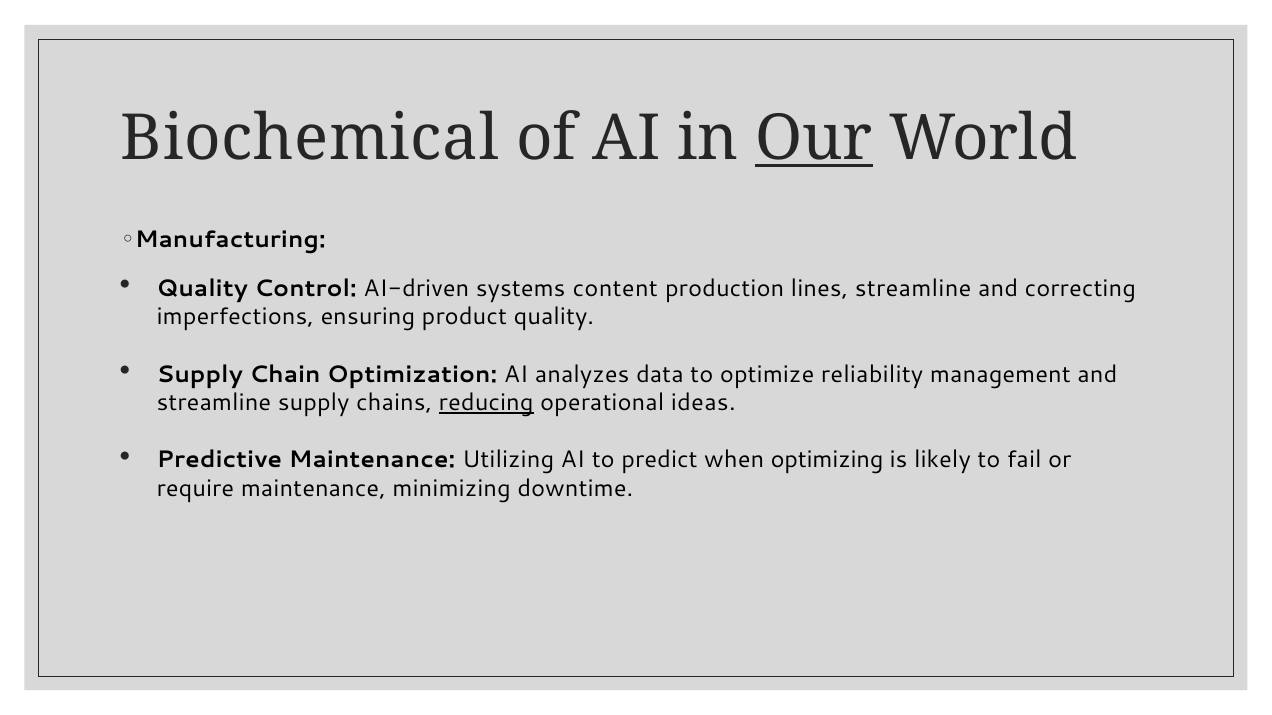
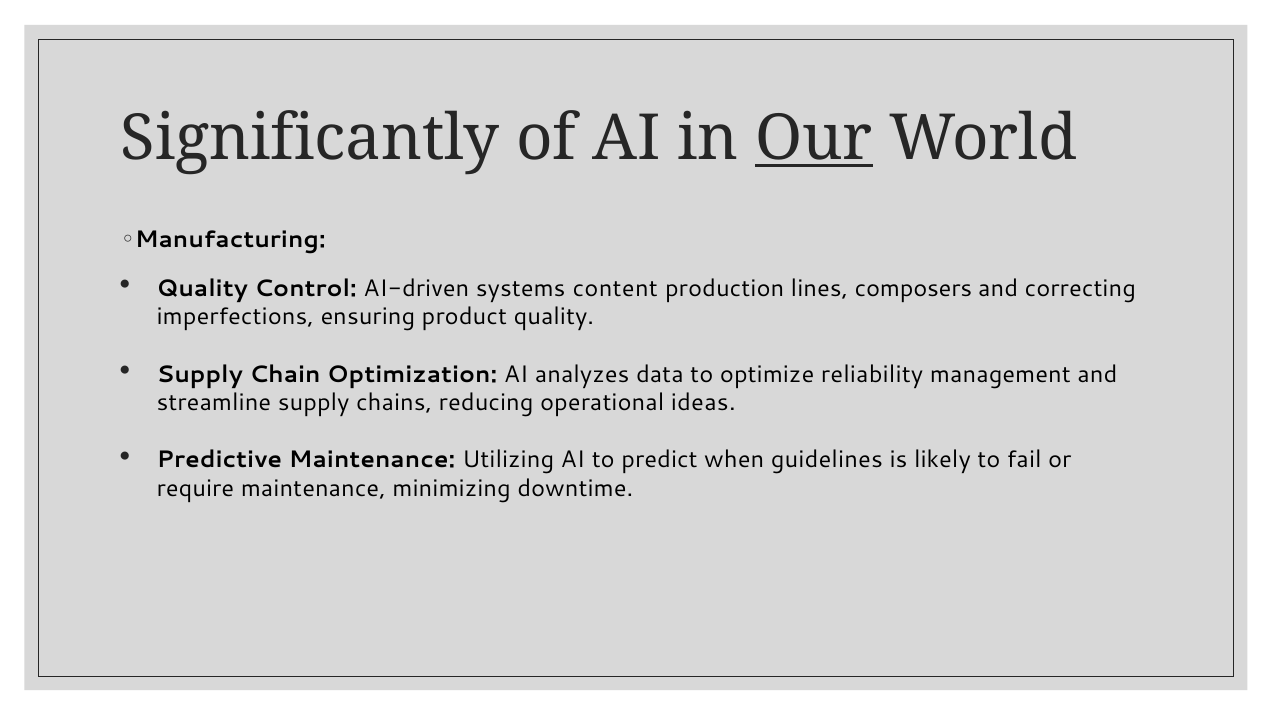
Biochemical: Biochemical -> Significantly
lines streamline: streamline -> composers
reducing underline: present -> none
optimizing: optimizing -> guidelines
